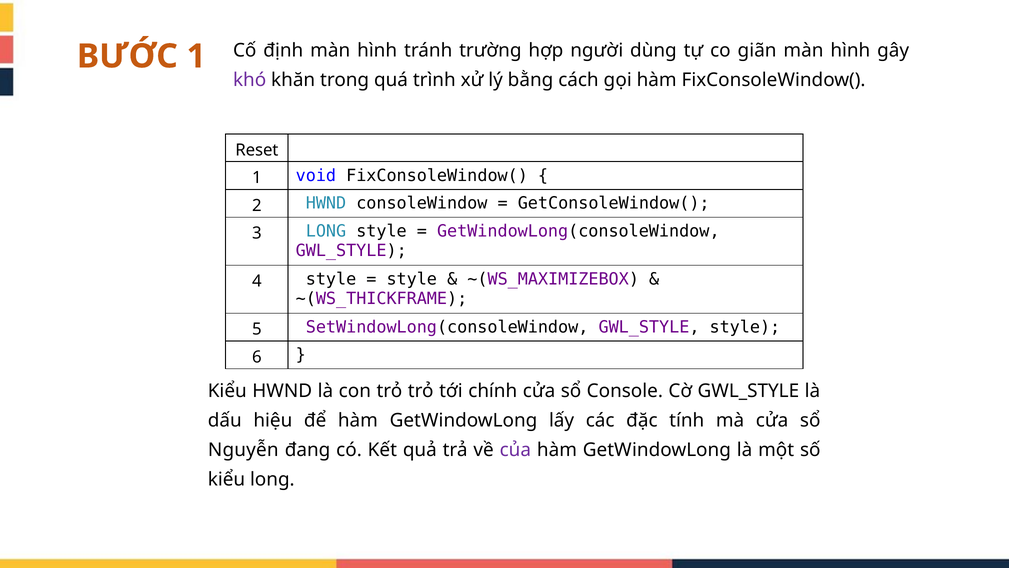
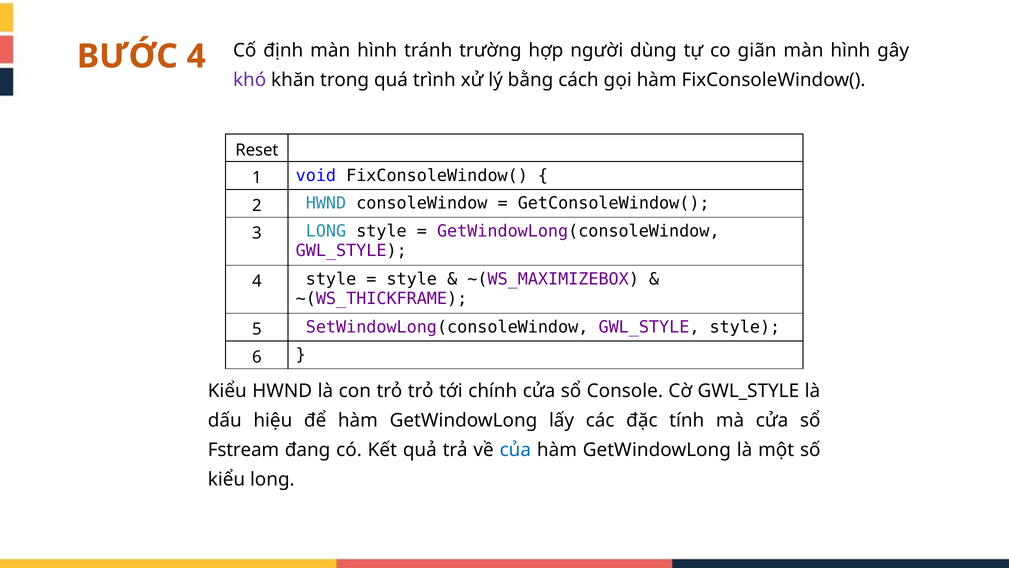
BƯỚC 1: 1 -> 4
Nguyễn: Nguyễn -> Fstream
của colour: purple -> blue
